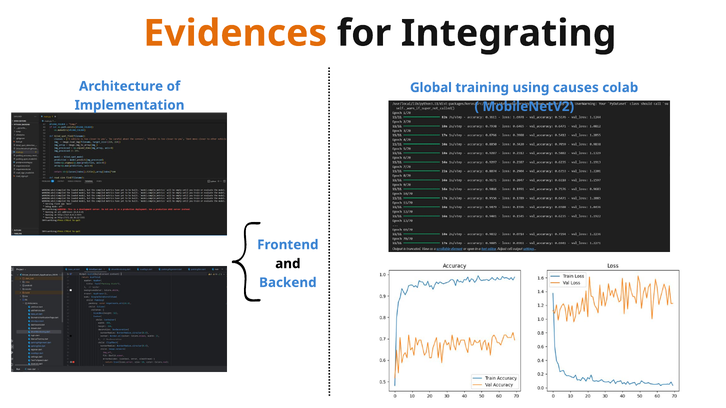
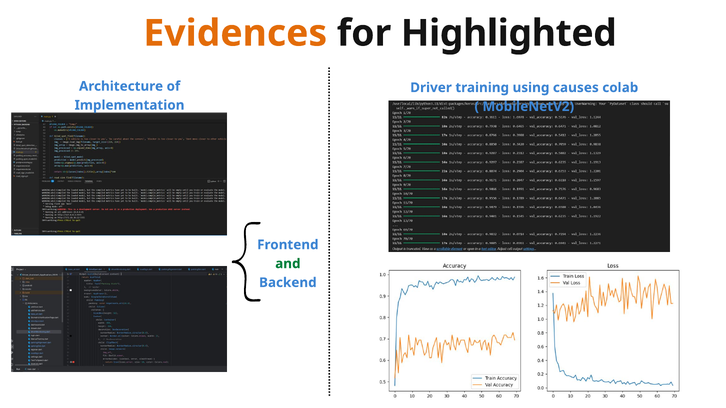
Integrating: Integrating -> Highlighted
Global: Global -> Driver
and colour: black -> green
